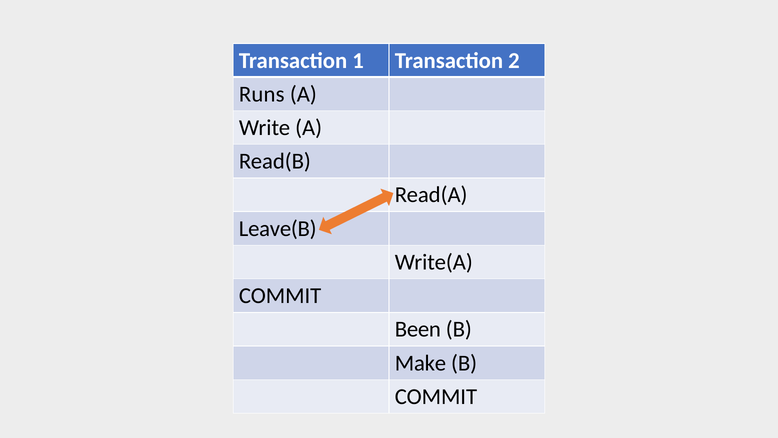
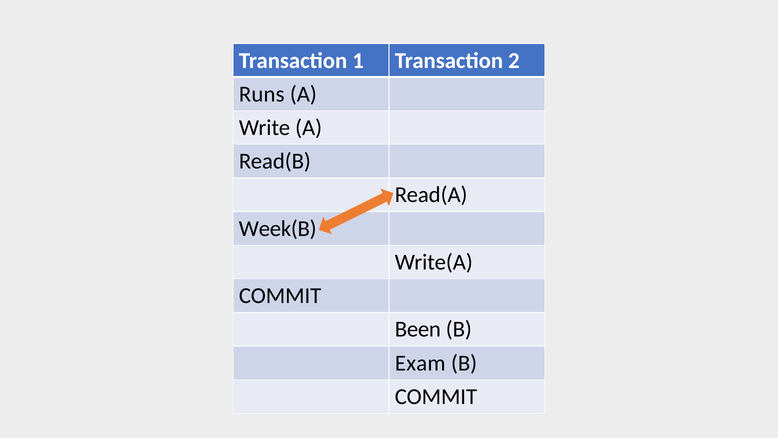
Leave(B: Leave(B -> Week(B
Make: Make -> Exam
